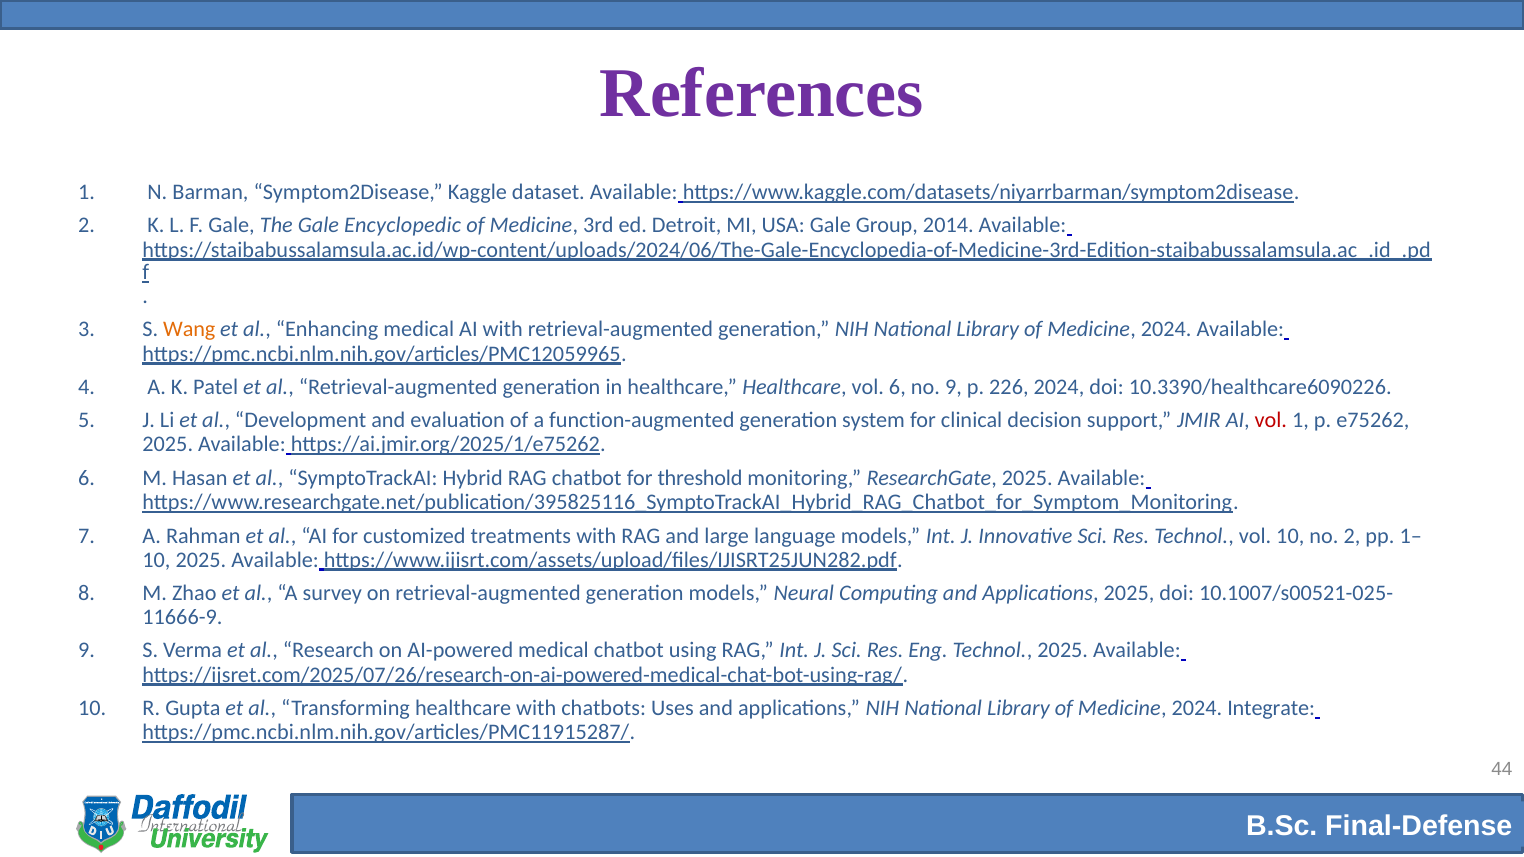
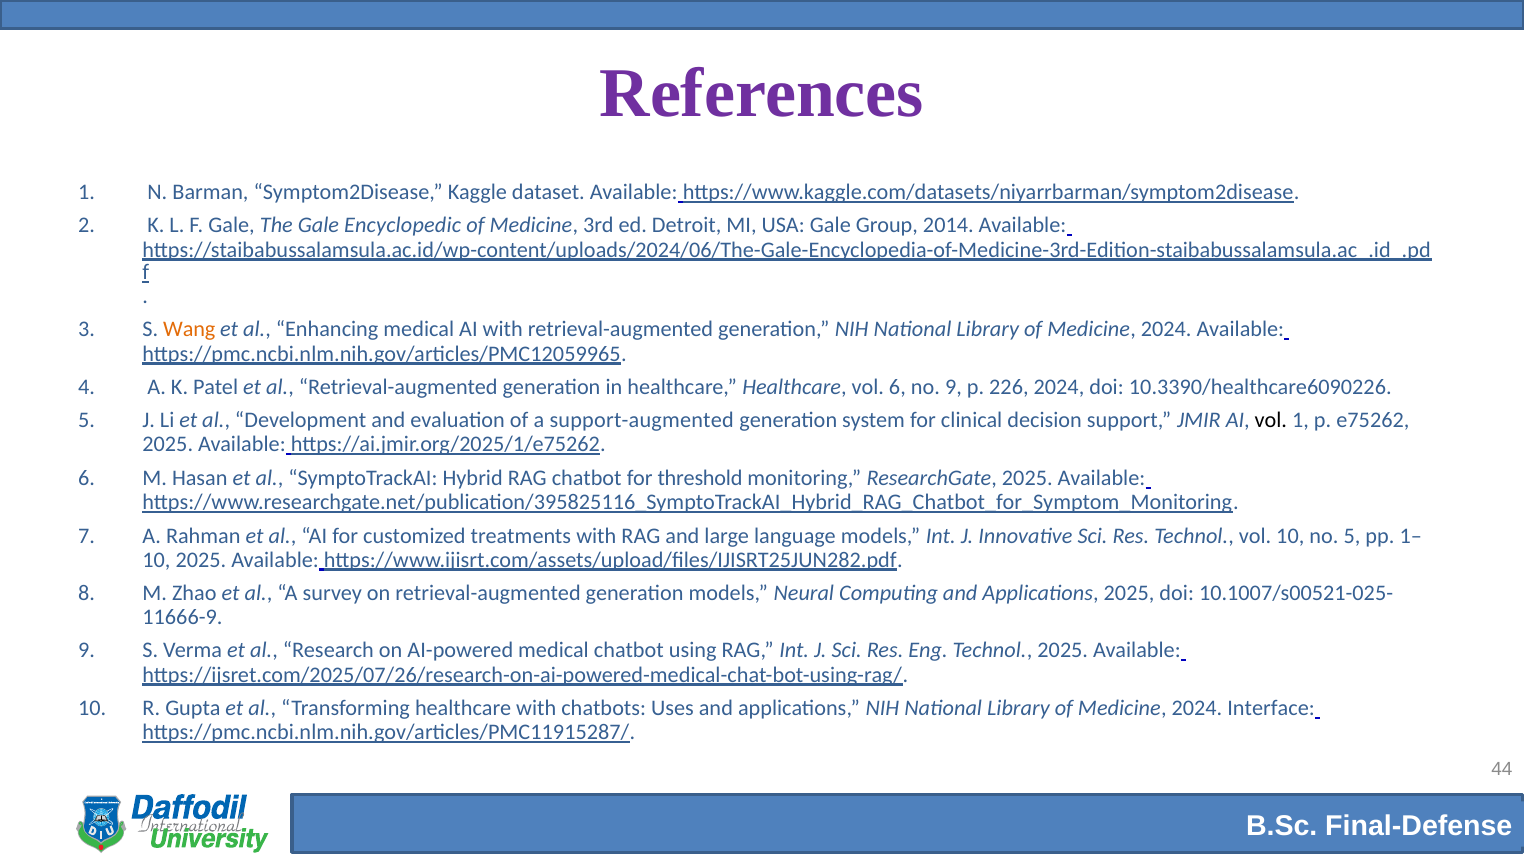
function-augmented: function-augmented -> support-augmented
vol at (1271, 421) colour: red -> black
no 2: 2 -> 5
Integrate: Integrate -> Interface
